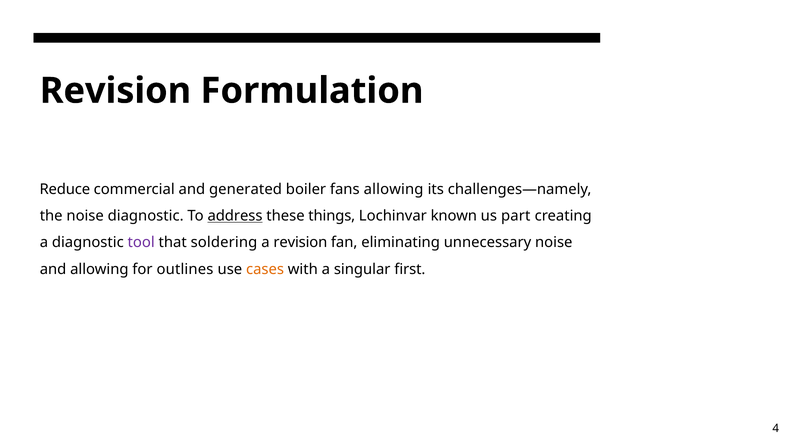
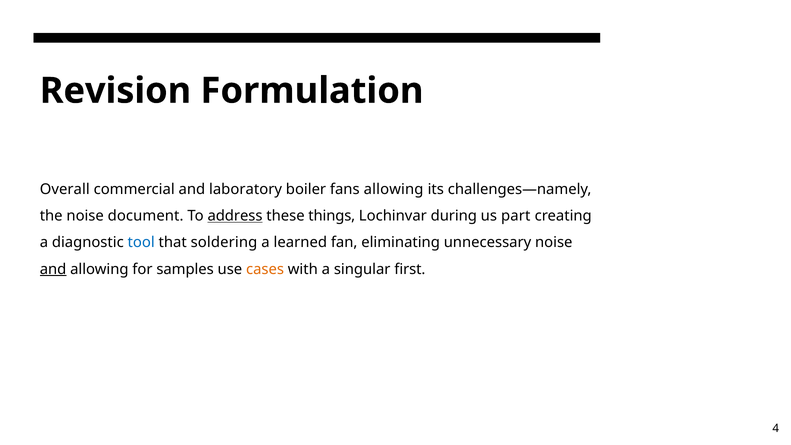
Reduce: Reduce -> Overall
generated: generated -> laboratory
noise diagnostic: diagnostic -> document
known: known -> during
tool colour: purple -> blue
a revision: revision -> learned
and at (53, 269) underline: none -> present
outlines: outlines -> samples
